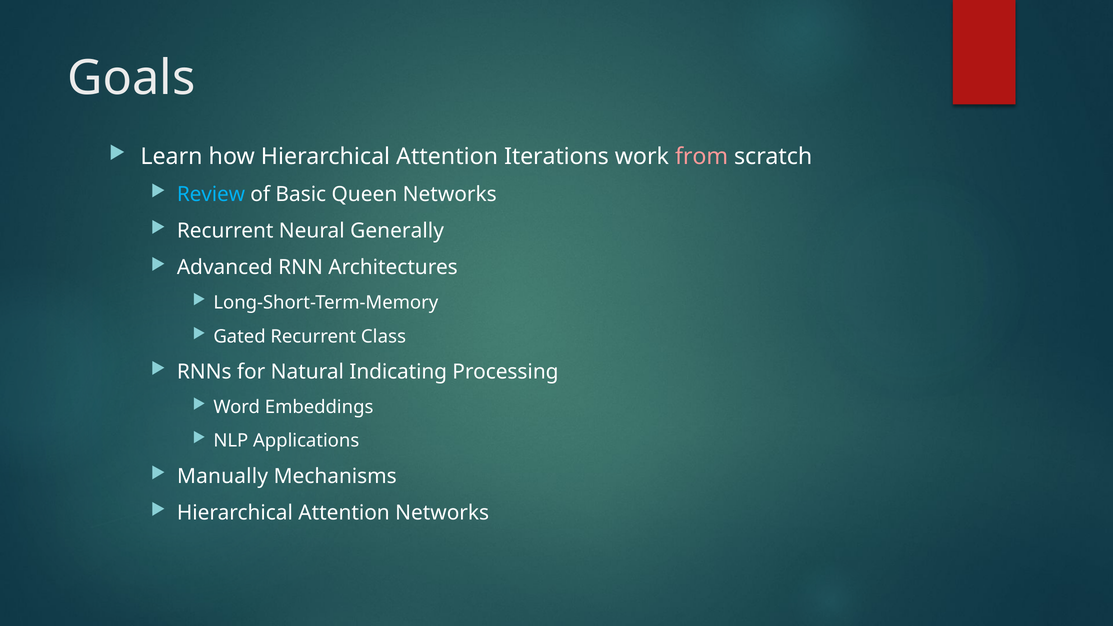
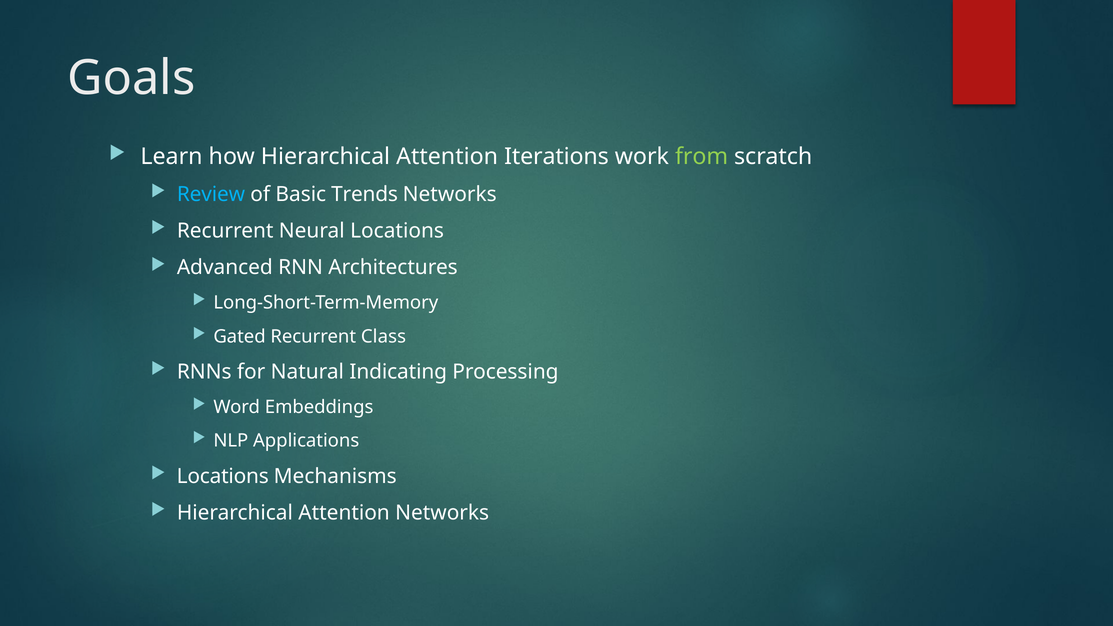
from colour: pink -> light green
Queen: Queen -> Trends
Neural Generally: Generally -> Locations
Manually at (223, 476): Manually -> Locations
